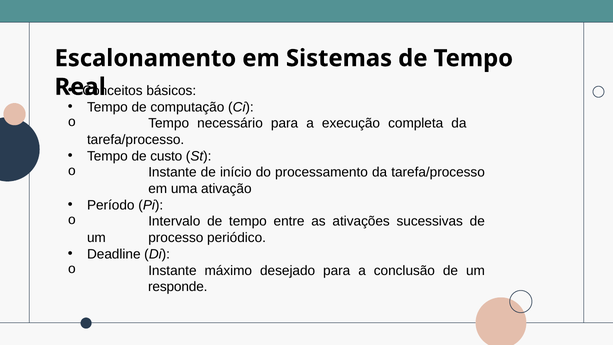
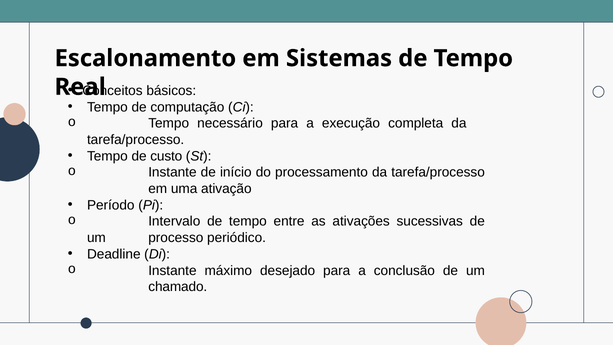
responde: responde -> chamado
